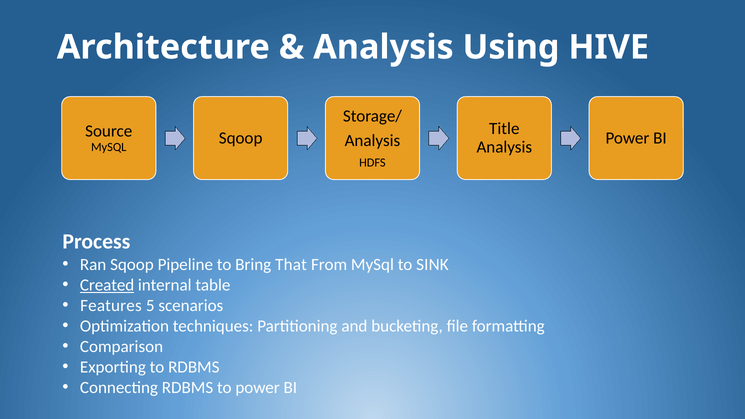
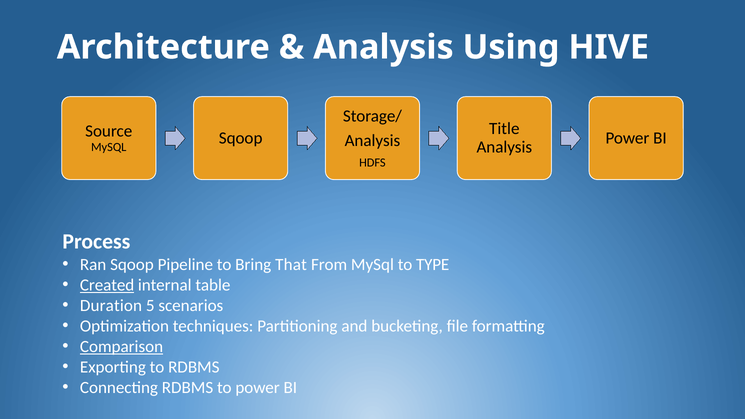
SINK: SINK -> TYPE
Features: Features -> Duration
Comparison underline: none -> present
